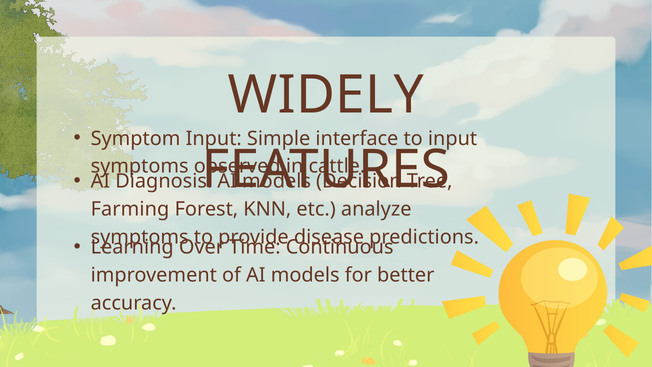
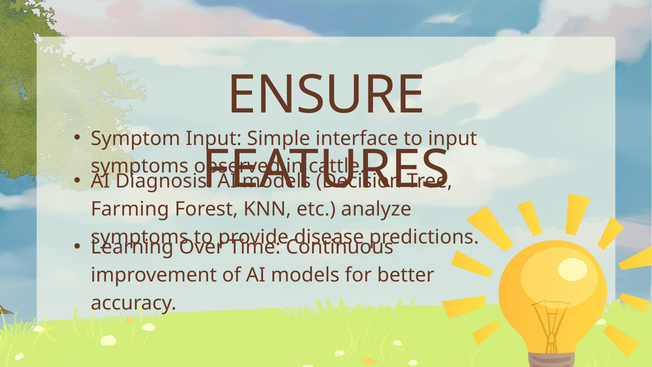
WIDELY: WIDELY -> ENSURE
